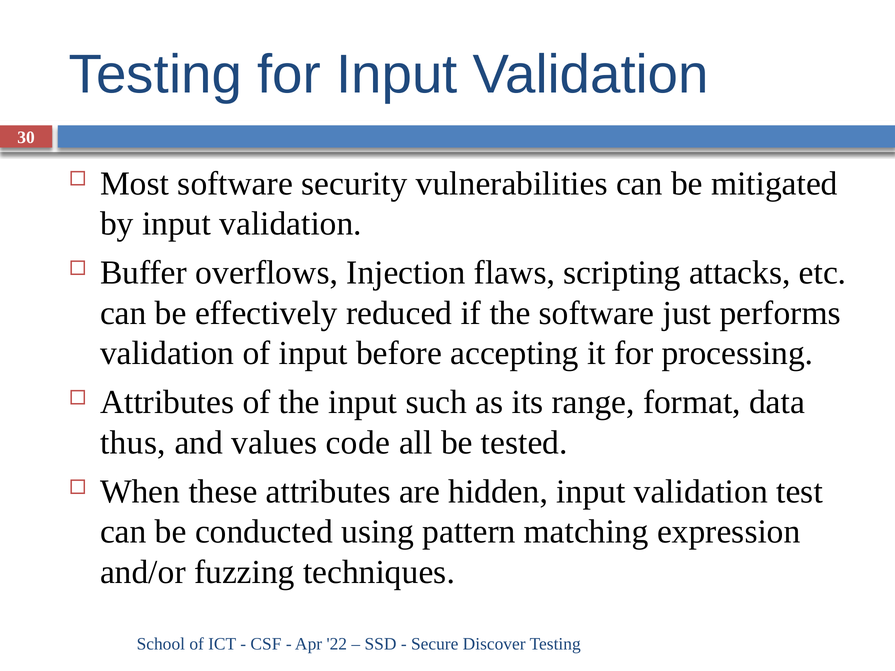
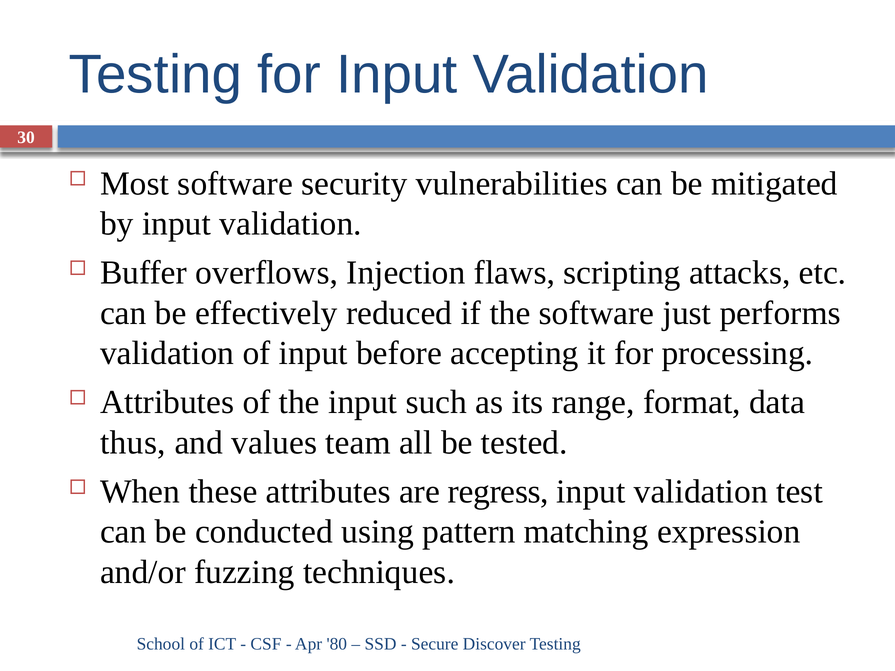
code: code -> team
hidden: hidden -> regress
22: 22 -> 80
